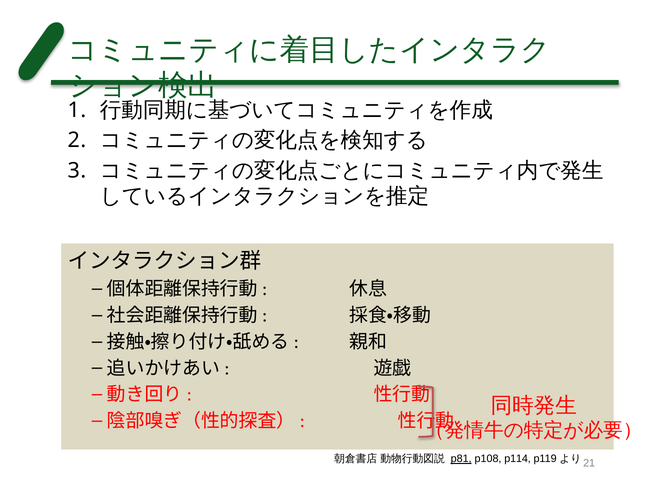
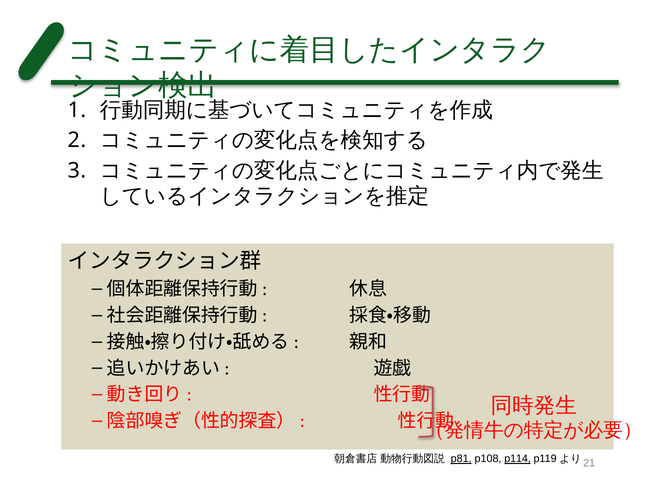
p114 underline: none -> present
